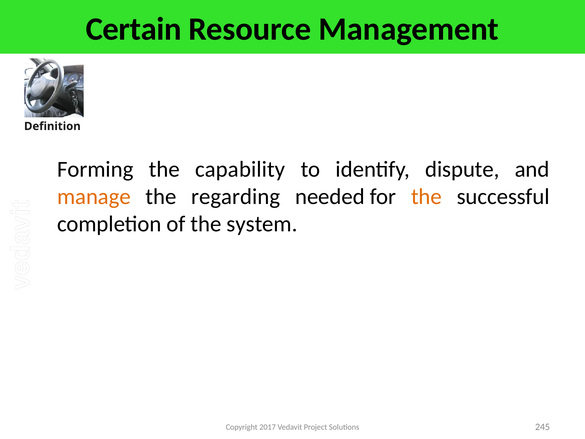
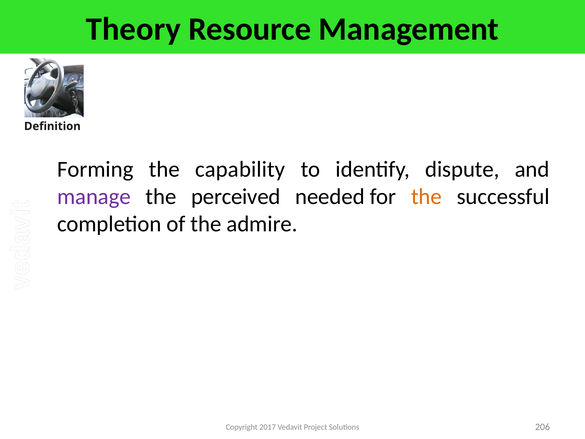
Certain: Certain -> Theory
manage colour: orange -> purple
regarding: regarding -> perceived
system: system -> admire
245: 245 -> 206
